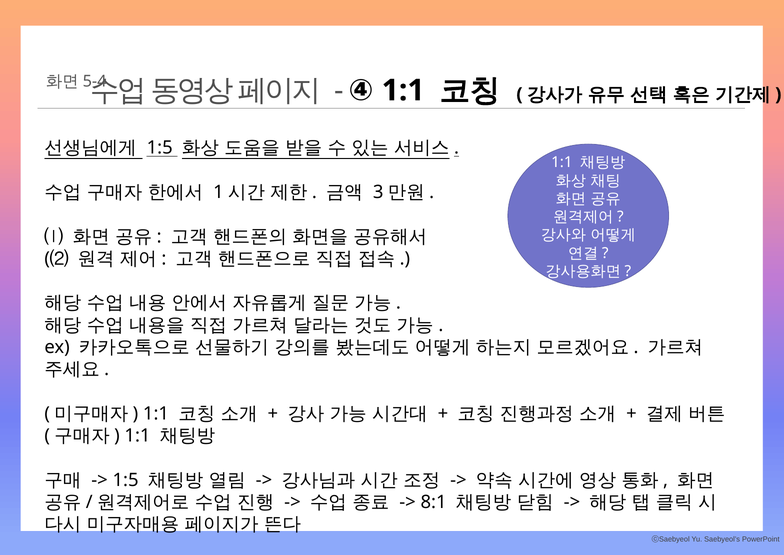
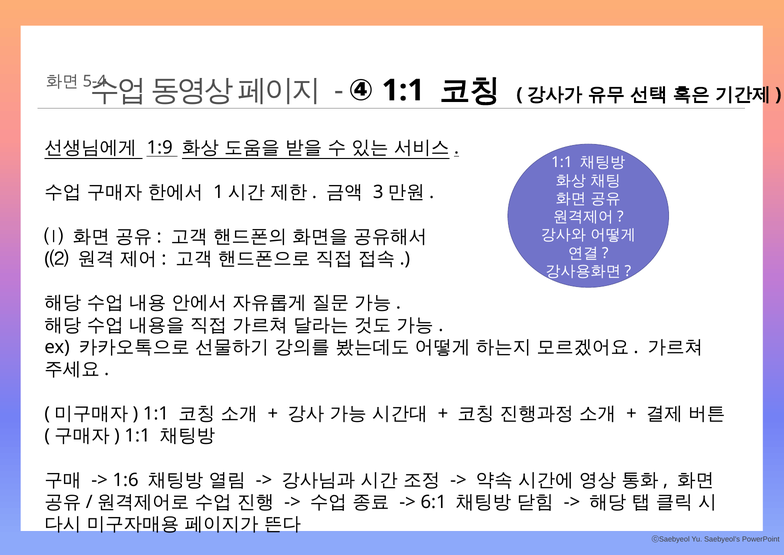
1:5 at (160, 148): 1:5 -> 1:9
1:5 at (126, 480): 1:5 -> 1:6
8:1: 8:1 -> 6:1
